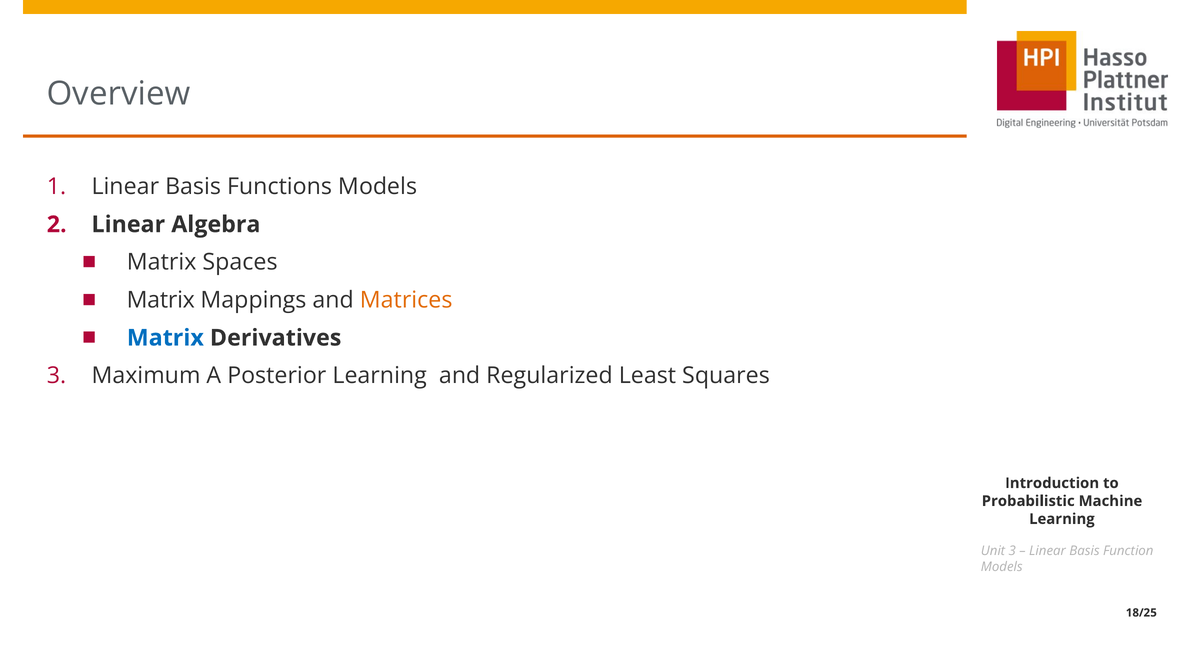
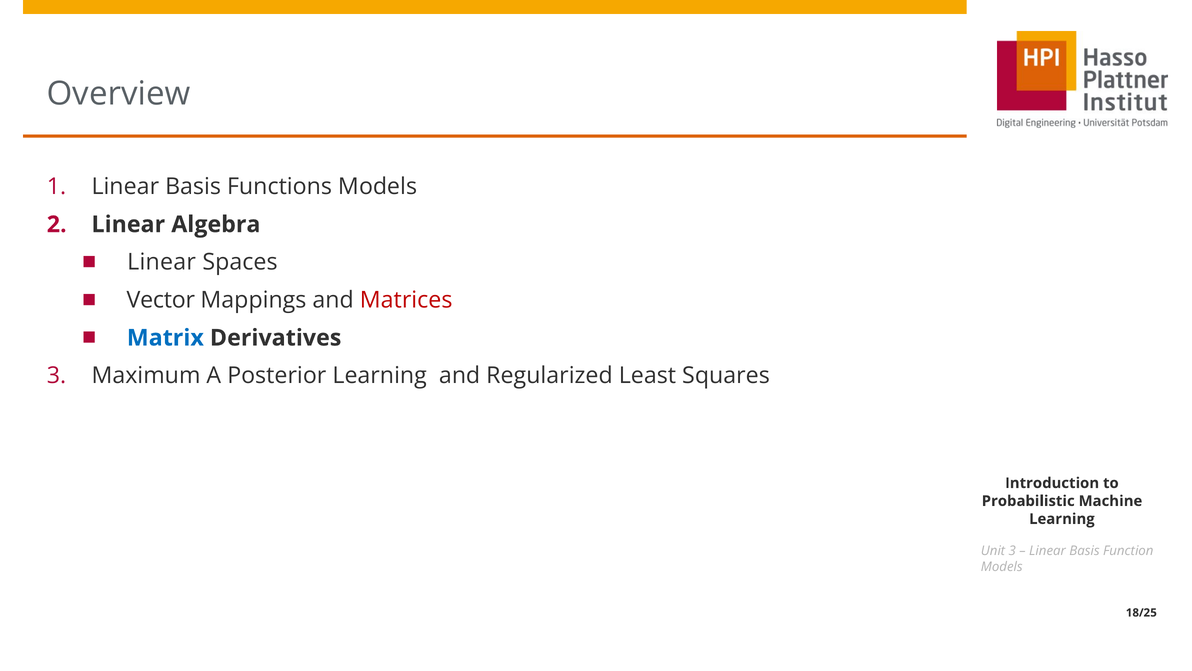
Matrix at (162, 262): Matrix -> Linear
Matrix at (161, 300): Matrix -> Vector
Matrices colour: orange -> red
